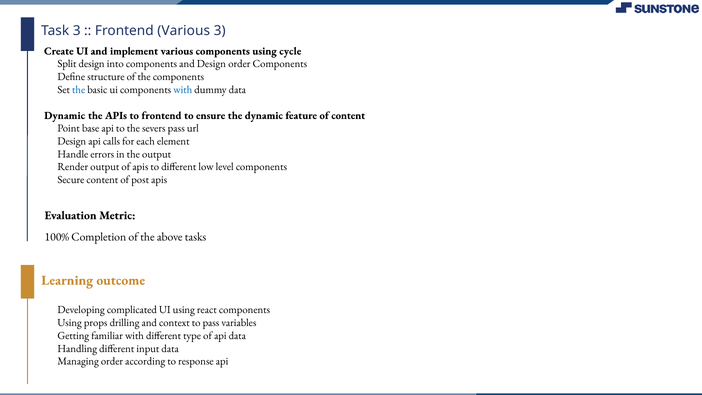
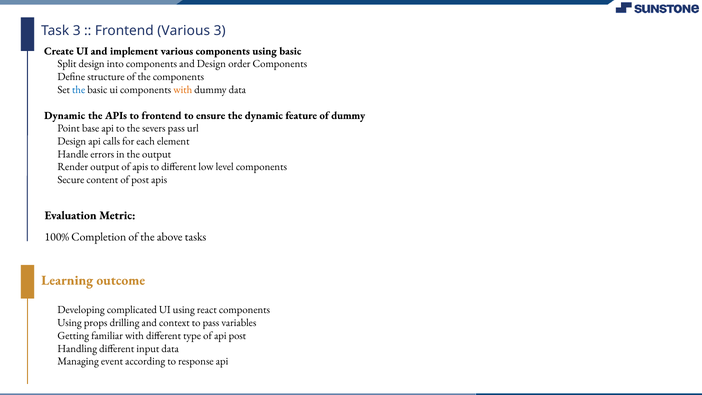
using cycle: cycle -> basic
with at (183, 90) colour: blue -> orange
of content: content -> dummy
api data: data -> post
Managing order: order -> event
